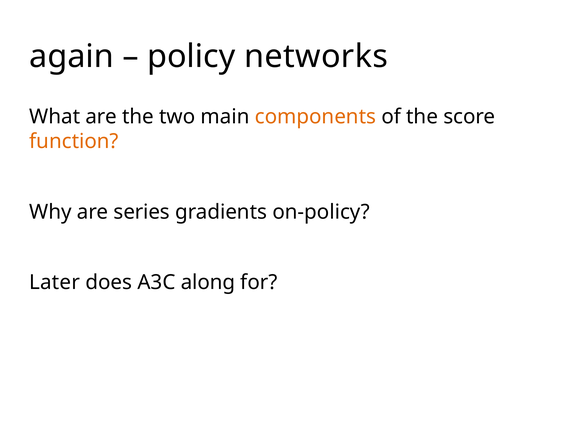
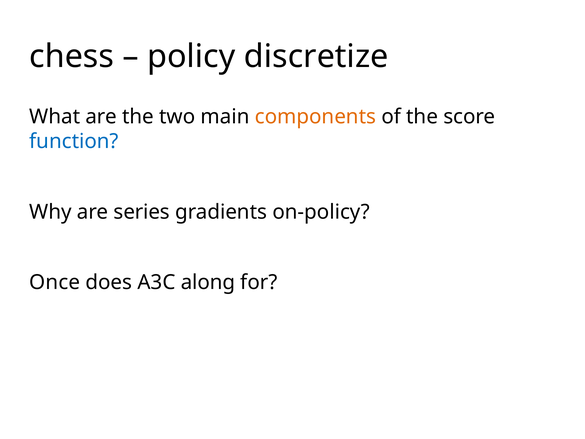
again: again -> chess
networks: networks -> discretize
function colour: orange -> blue
Later: Later -> Once
